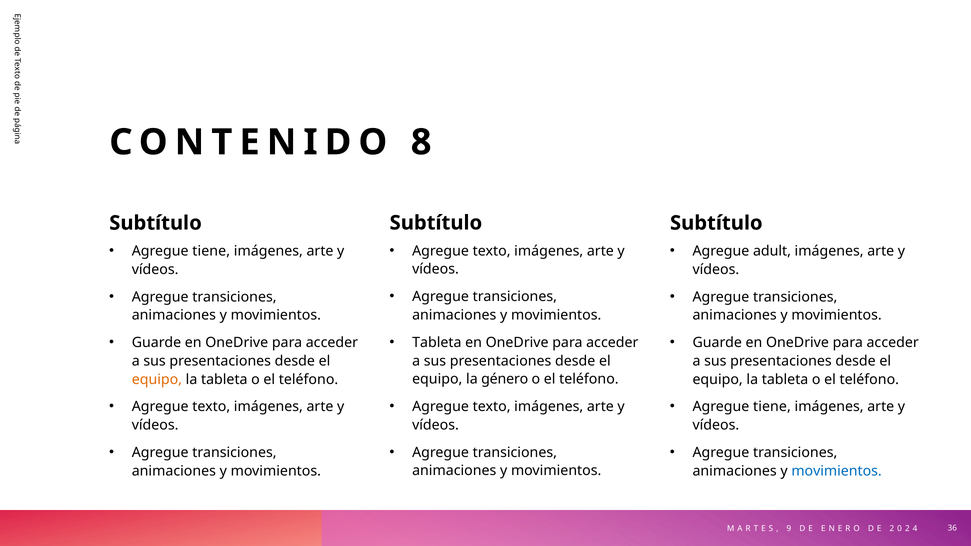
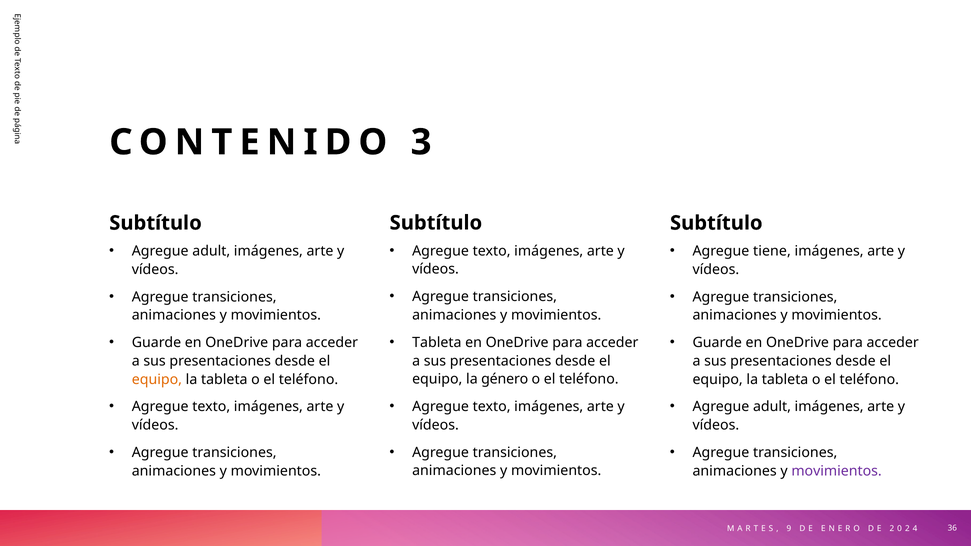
8: 8 -> 3
tiene at (211, 251): tiene -> adult
adult: adult -> tiene
tiene at (772, 407): tiene -> adult
movimientos at (837, 471) colour: blue -> purple
